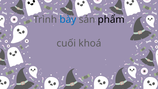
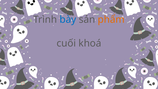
phẩm colour: black -> orange
